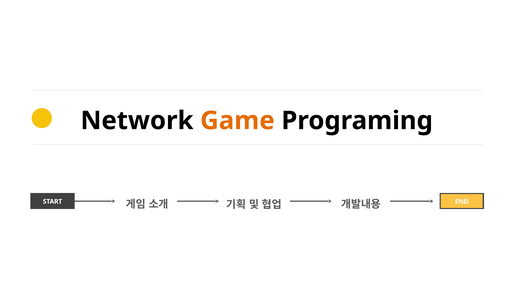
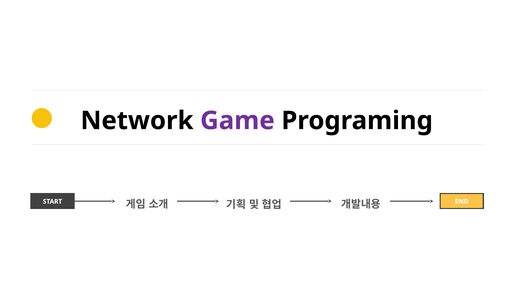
Game colour: orange -> purple
